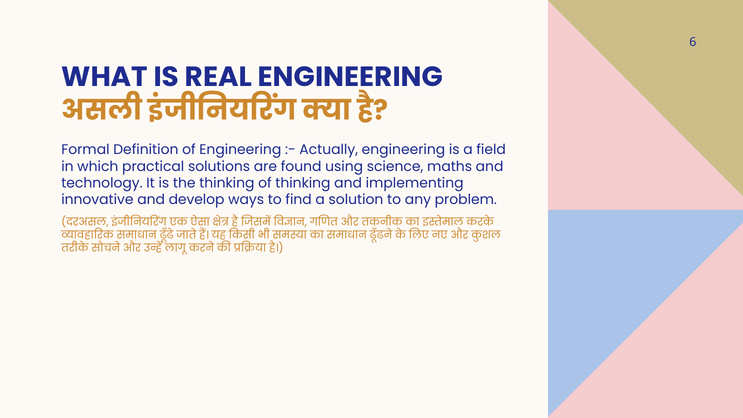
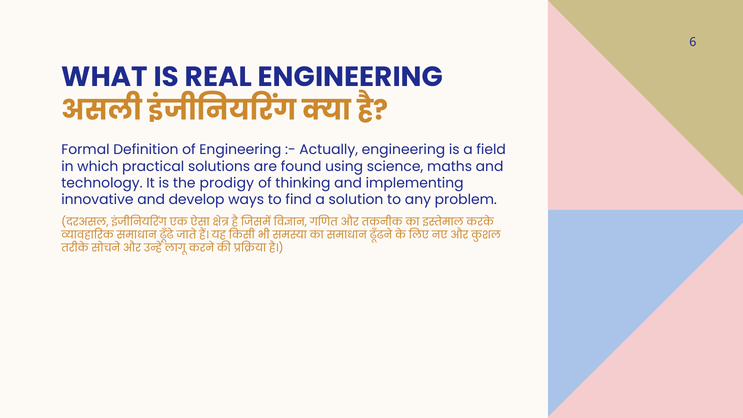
the thinking: thinking -> prodigy
